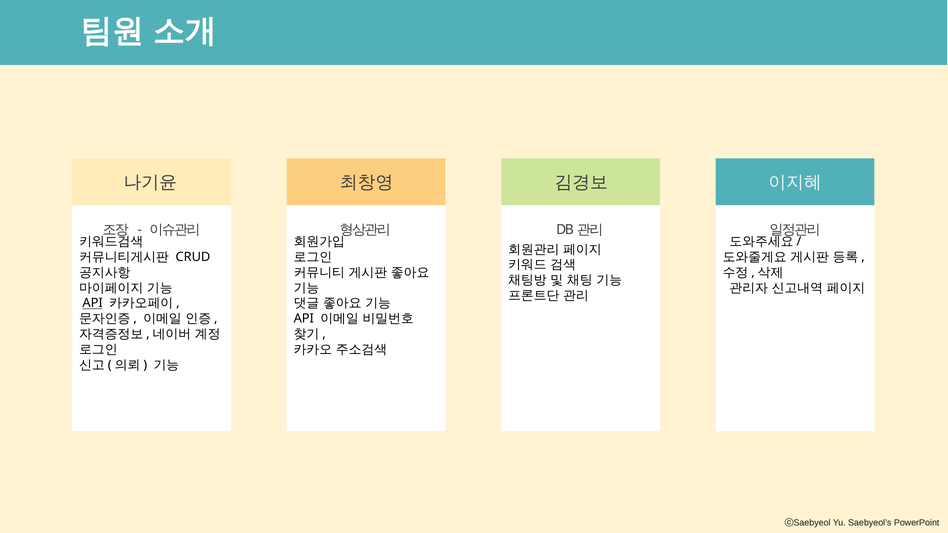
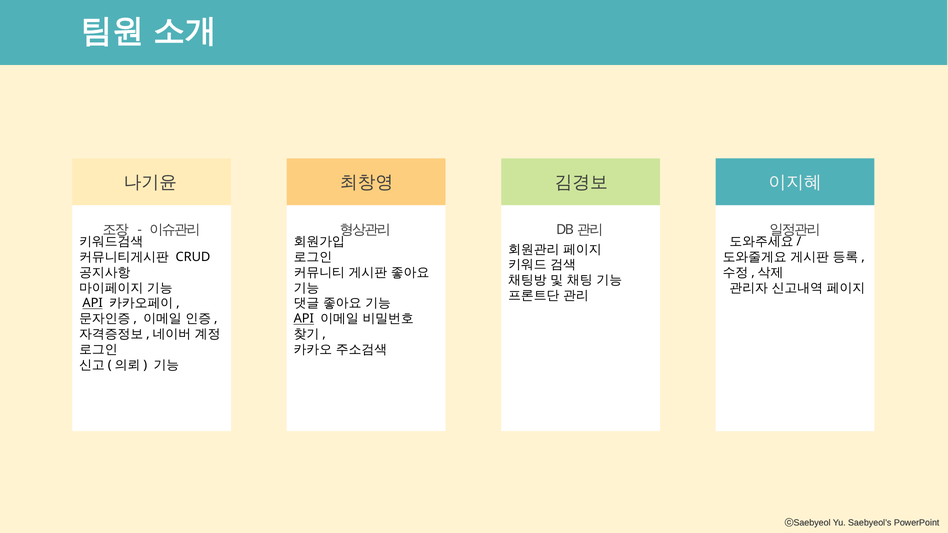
API at (304, 319) underline: none -> present
